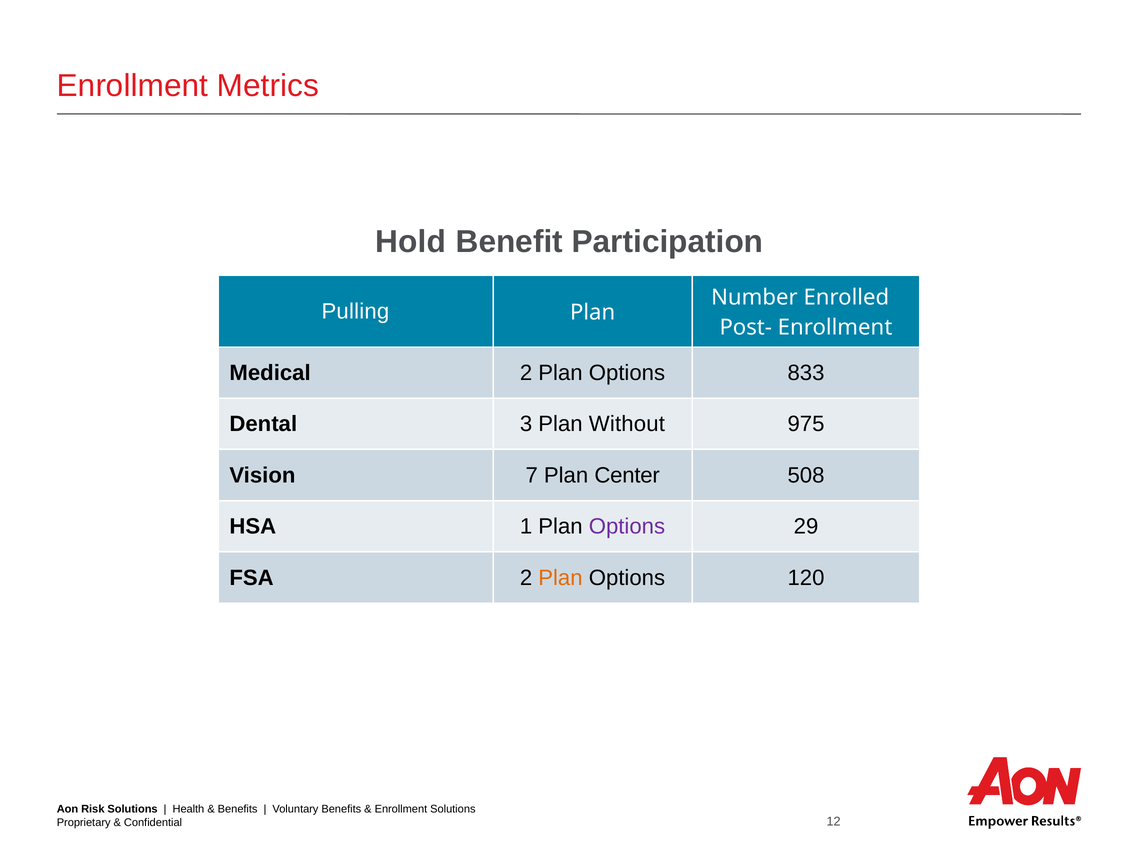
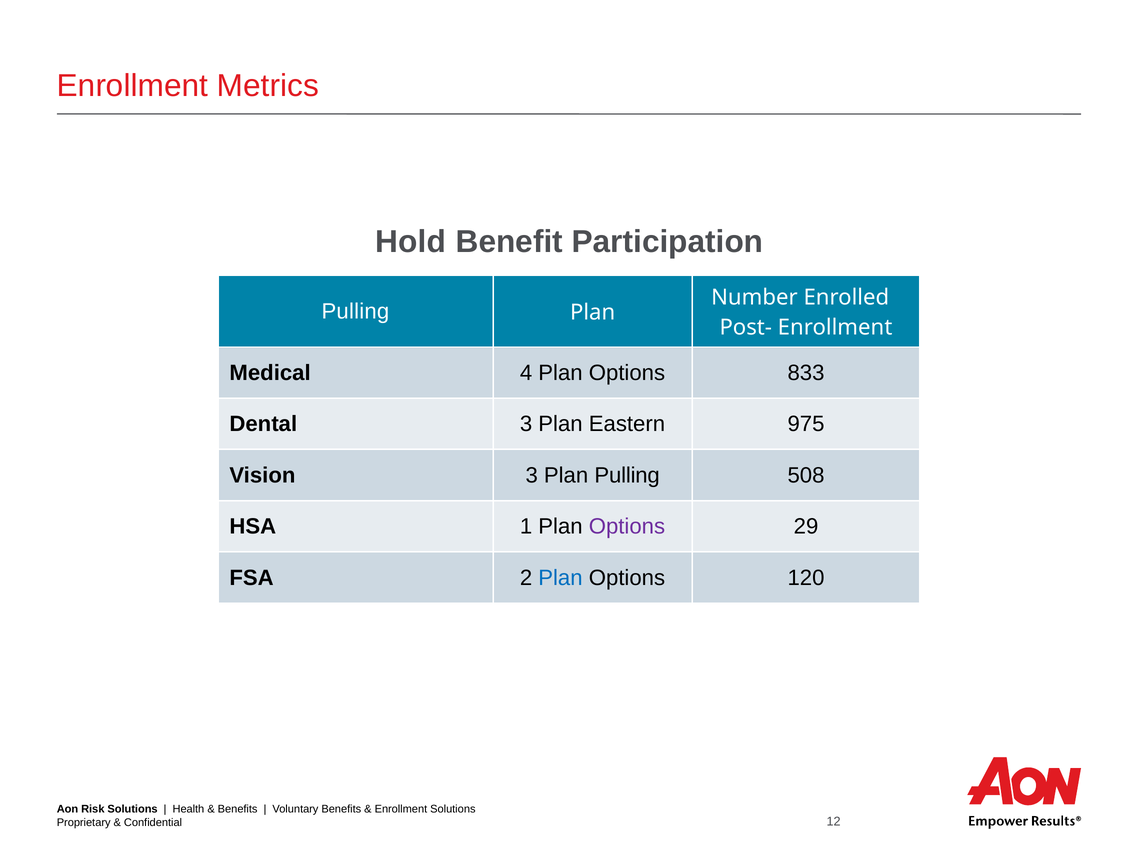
Medical 2: 2 -> 4
Without: Without -> Eastern
Vision 7: 7 -> 3
Plan Center: Center -> Pulling
Plan at (560, 578) colour: orange -> blue
